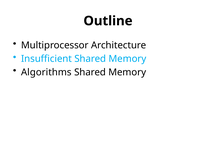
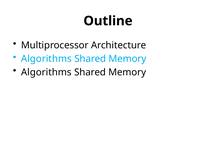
Insufficient at (46, 59): Insufficient -> Algorithms
